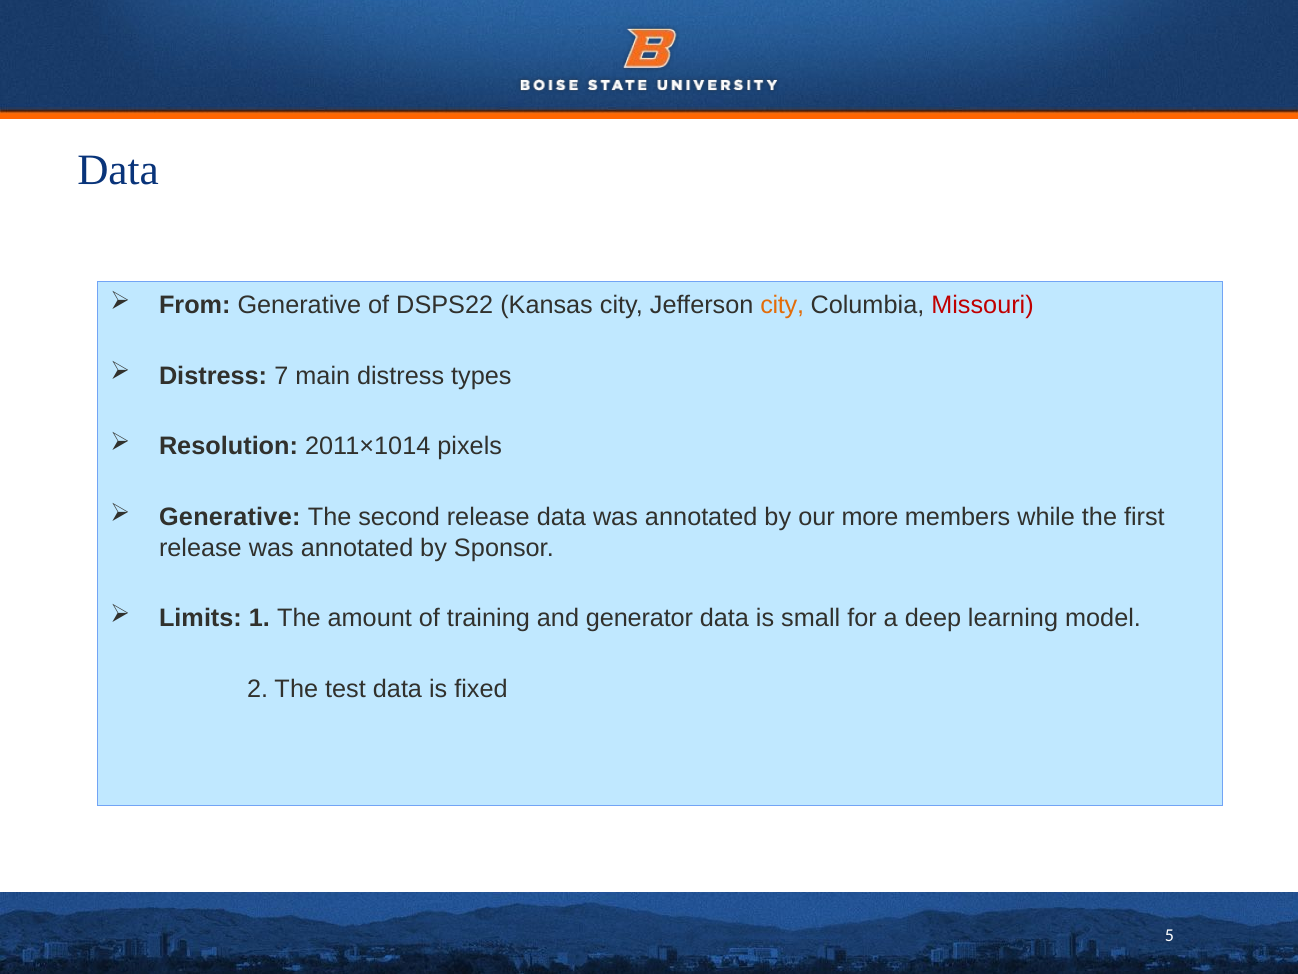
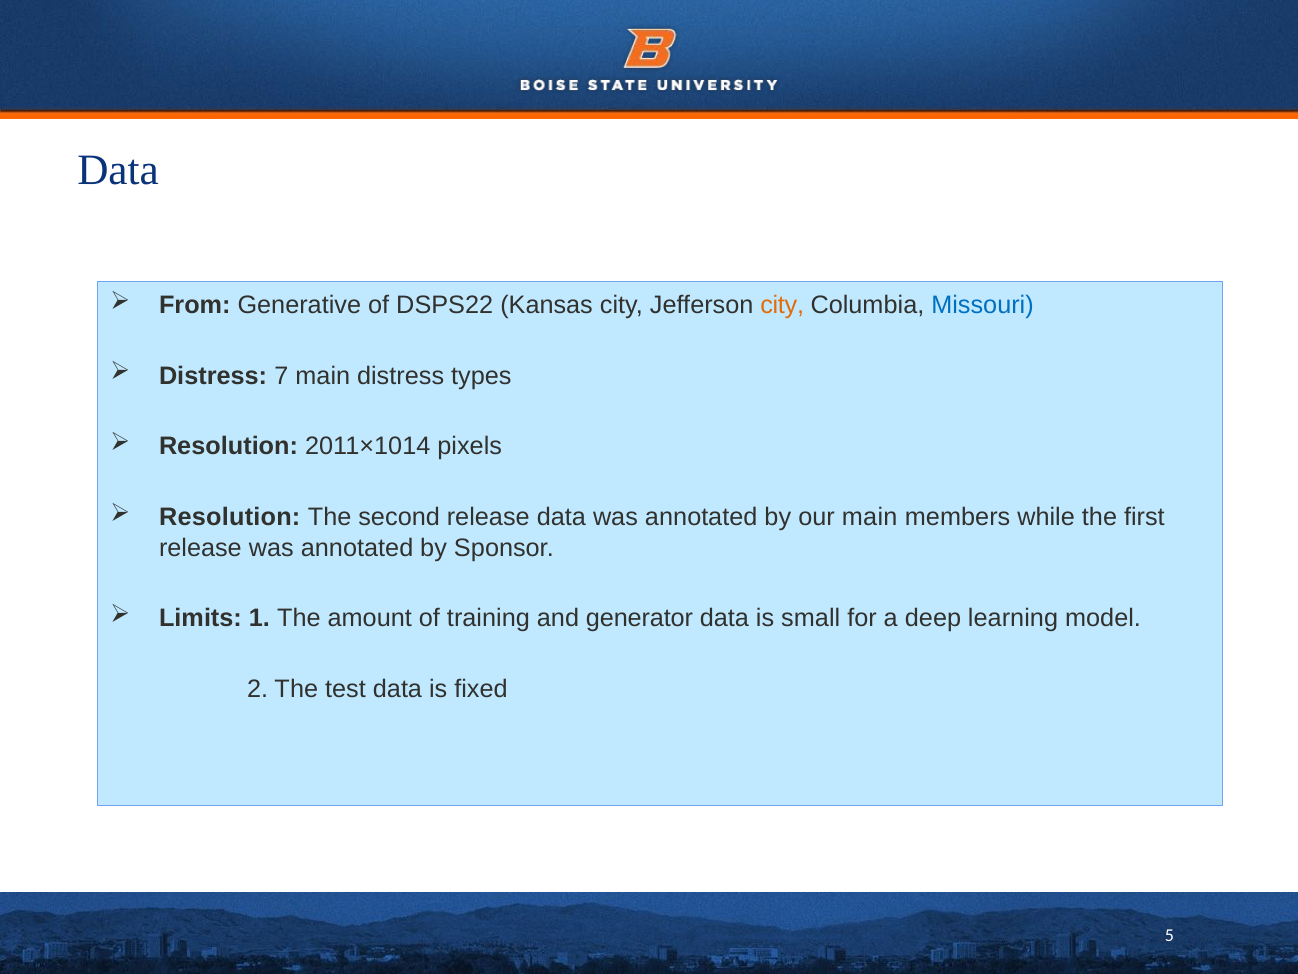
Missouri colour: red -> blue
Generative at (230, 517): Generative -> Resolution
our more: more -> main
